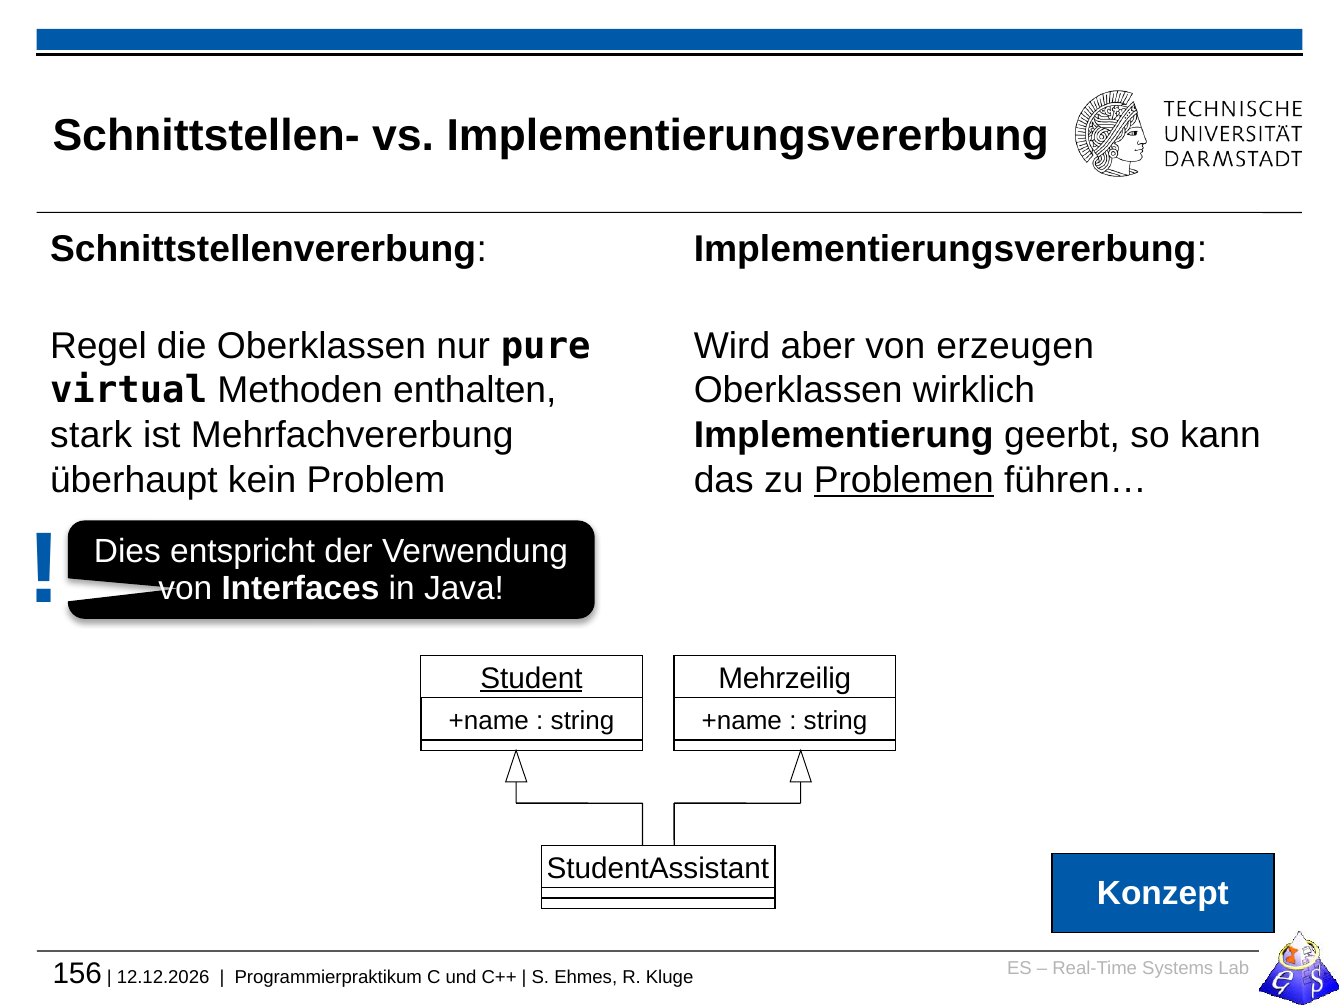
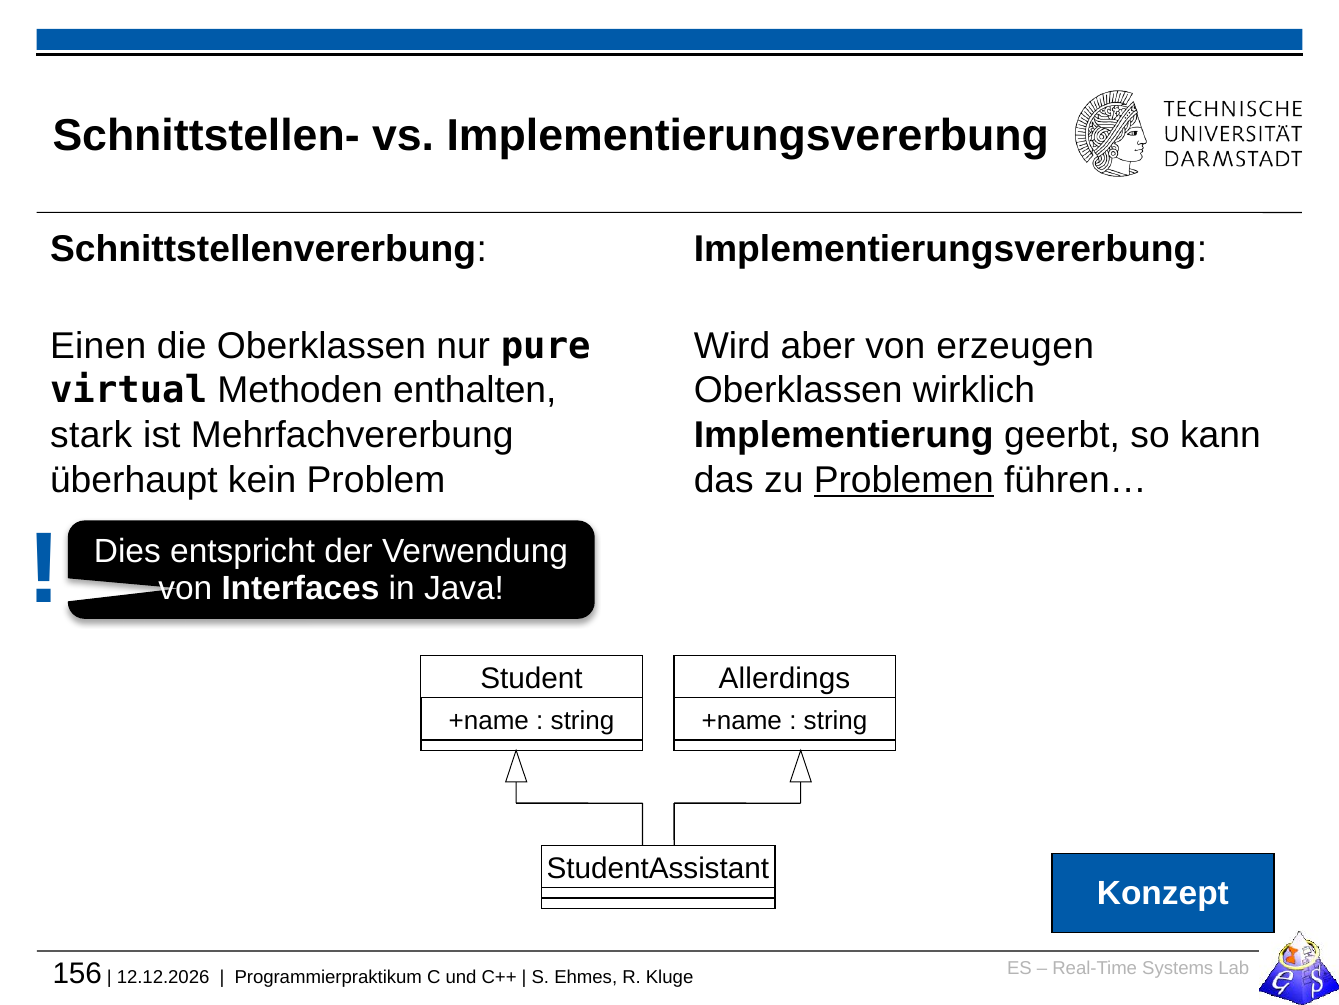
Regel: Regel -> Einen
Student underline: present -> none
Mehrzeilig: Mehrzeilig -> Allerdings
